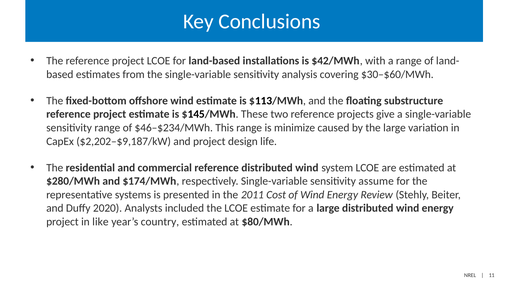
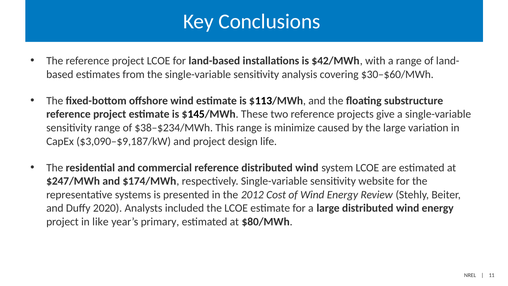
$46–$234/MWh: $46–$234/MWh -> $38–$234/MWh
$2,202–$9,187/kW: $2,202–$9,187/kW -> $3,090–$9,187/kW
$280/MWh: $280/MWh -> $247/MWh
assume: assume -> website
2011: 2011 -> 2012
country: country -> primary
